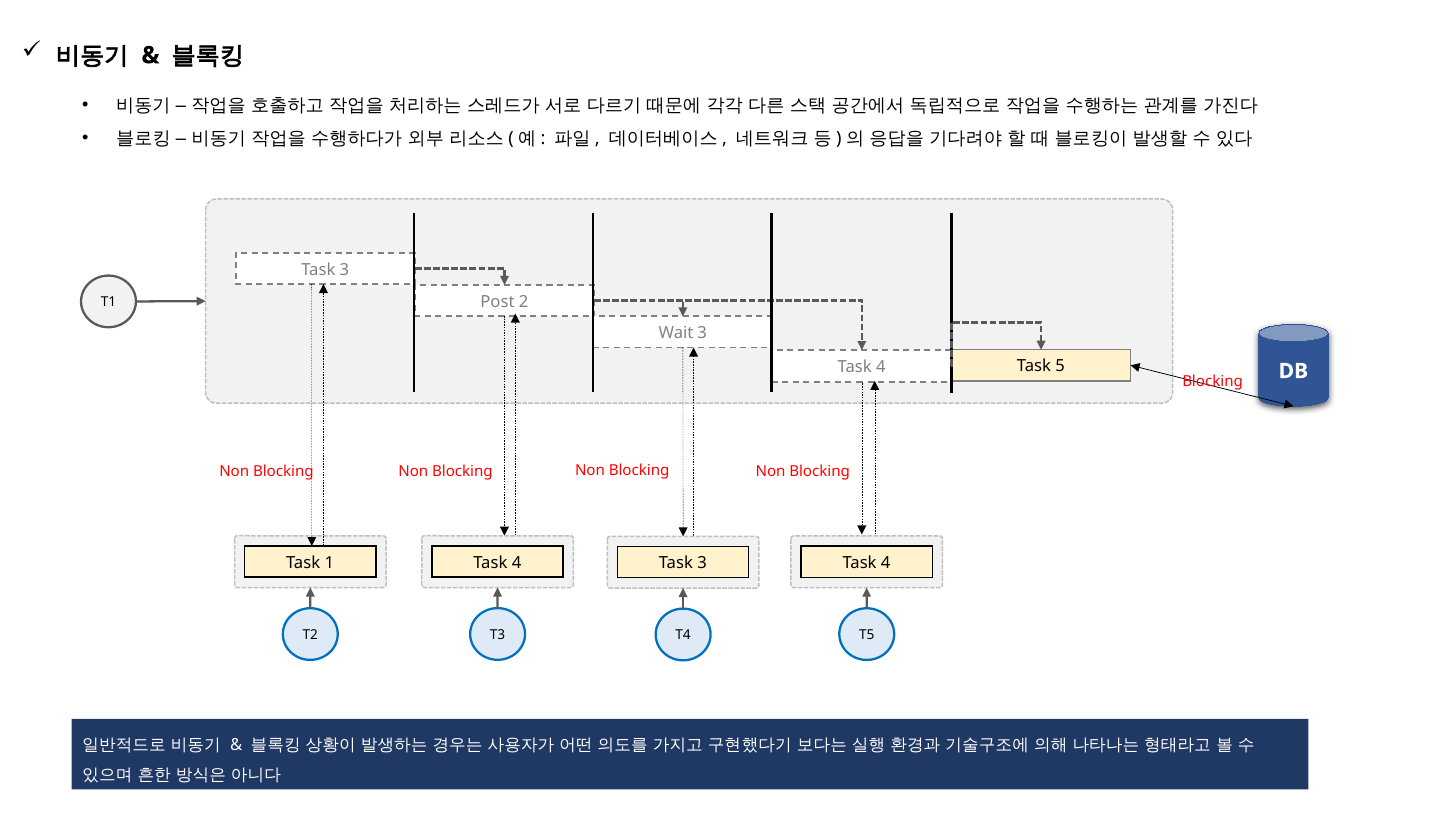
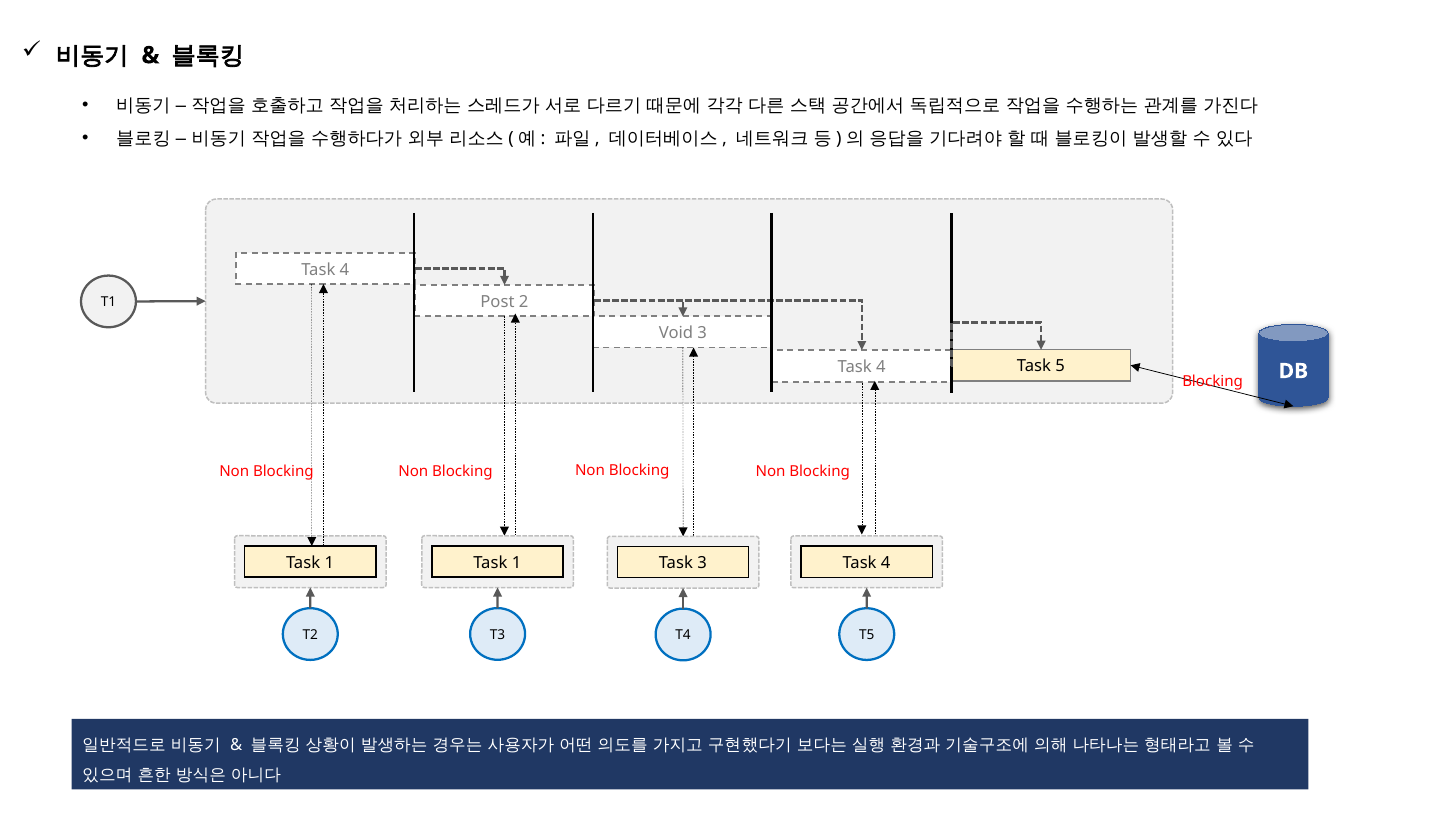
3 at (345, 270): 3 -> 4
Wait: Wait -> Void
4 at (517, 563): 4 -> 1
